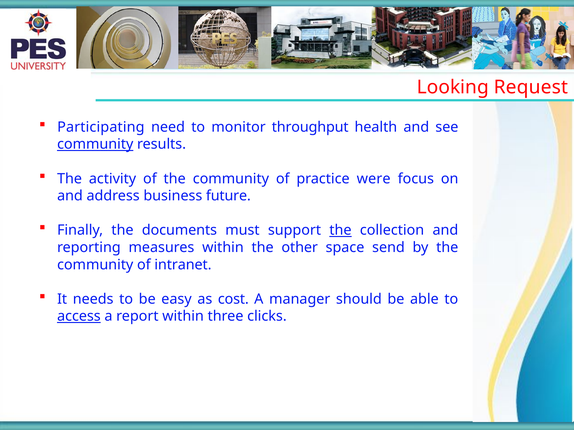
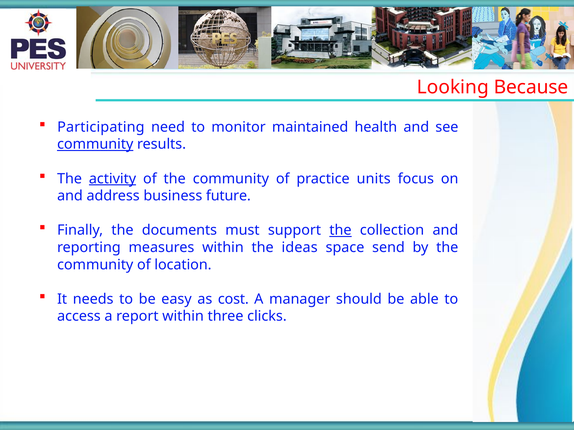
Request: Request -> Because
throughput: throughput -> maintained
activity underline: none -> present
were: were -> units
other: other -> ideas
intranet: intranet -> location
access underline: present -> none
